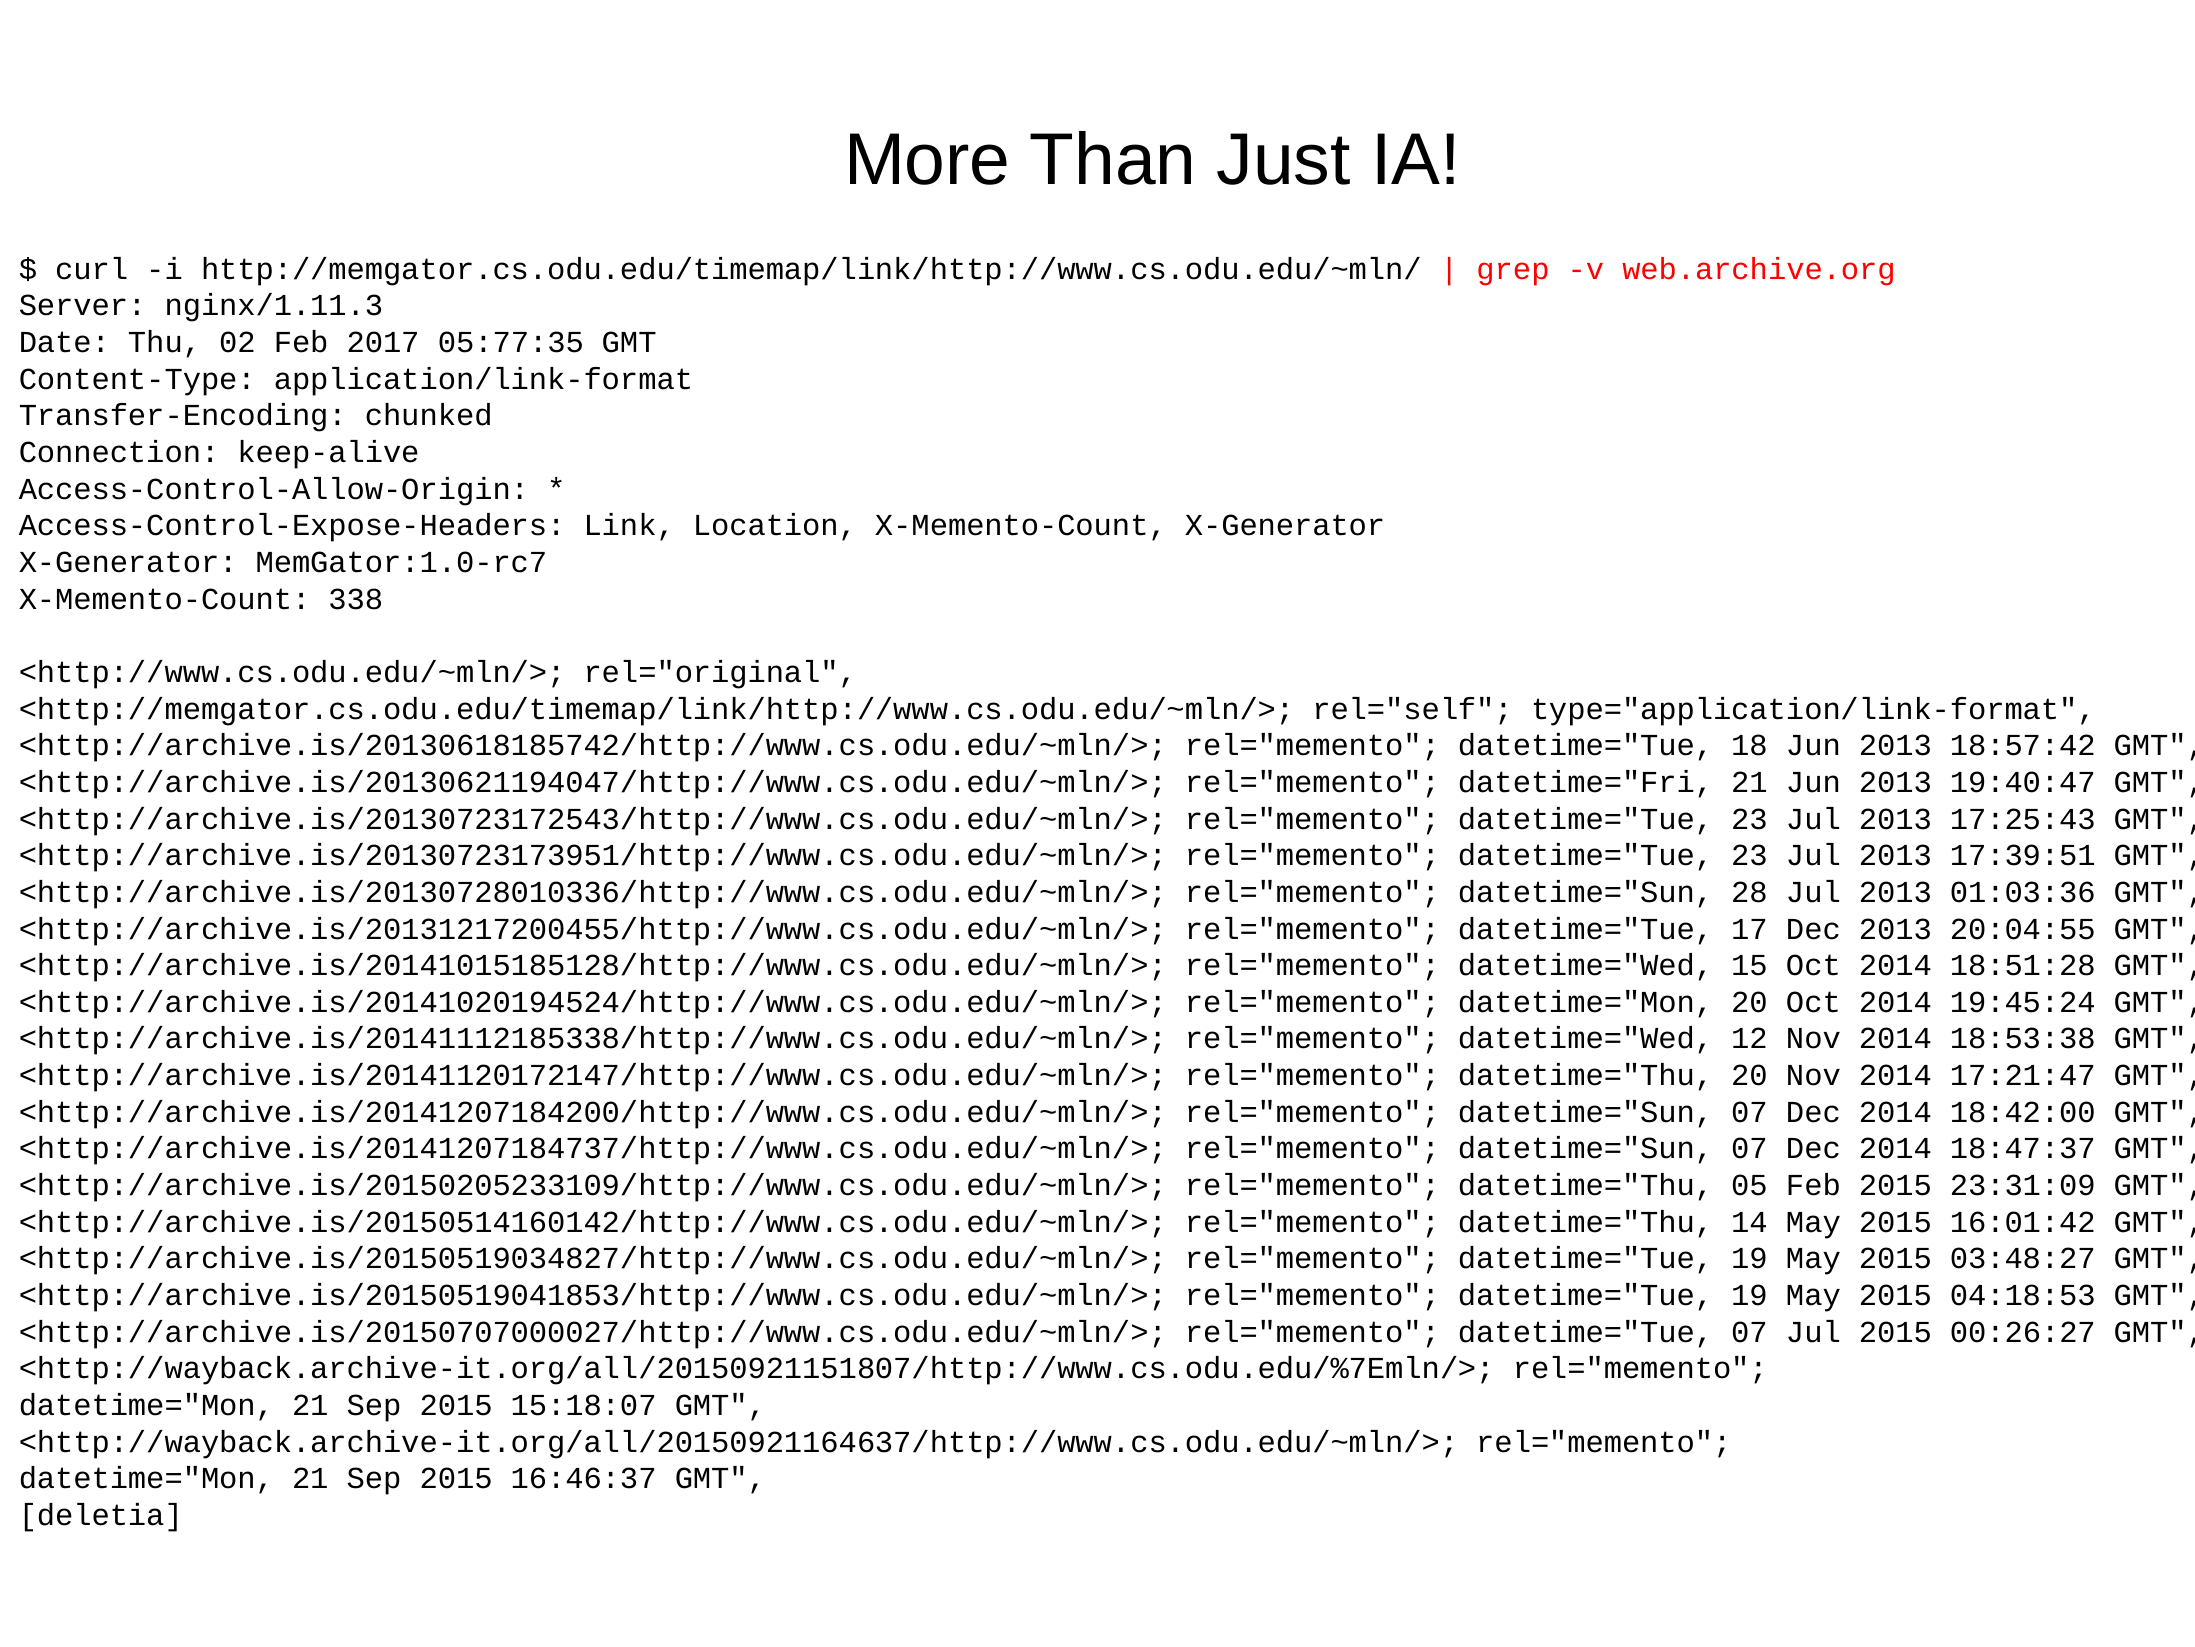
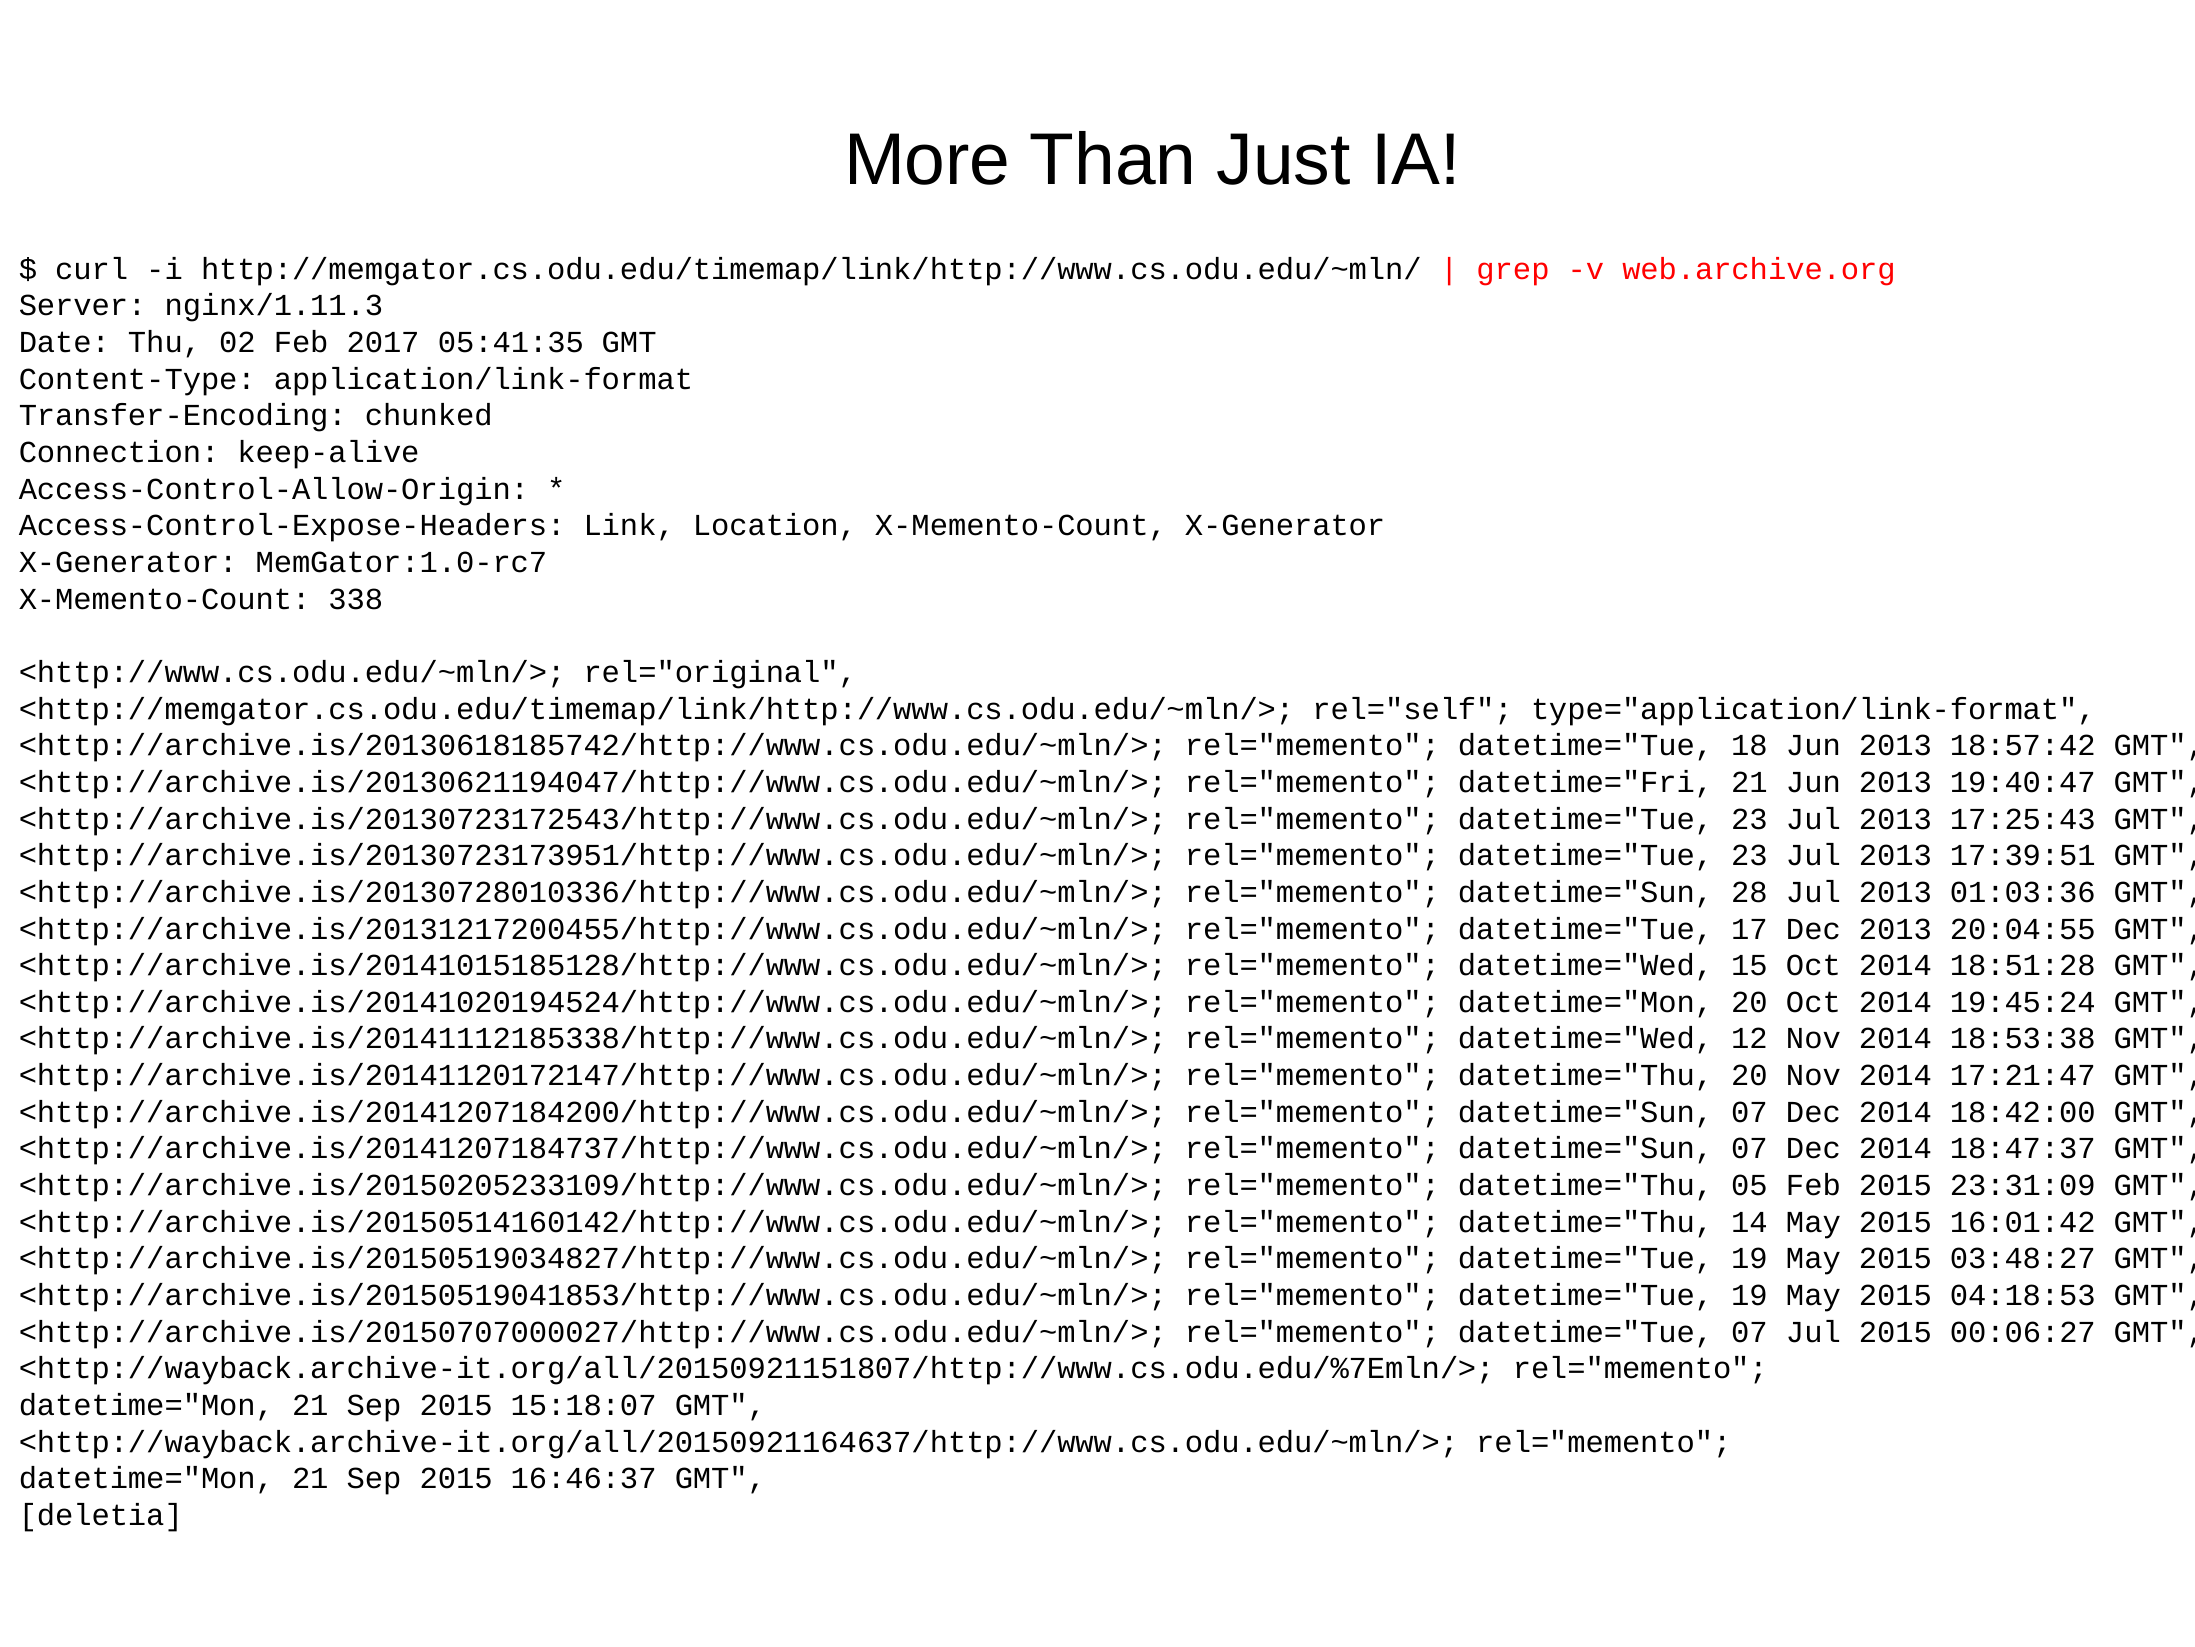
05:77:35: 05:77:35 -> 05:41:35
00:26:27: 00:26:27 -> 00:06:27
